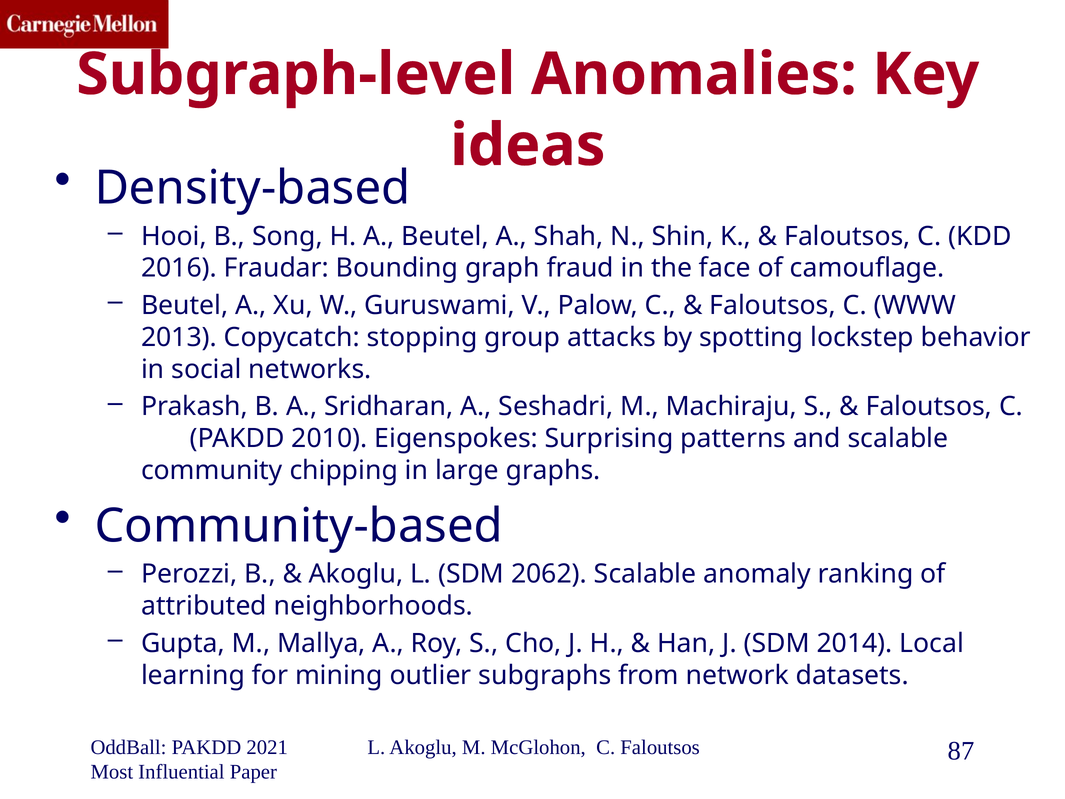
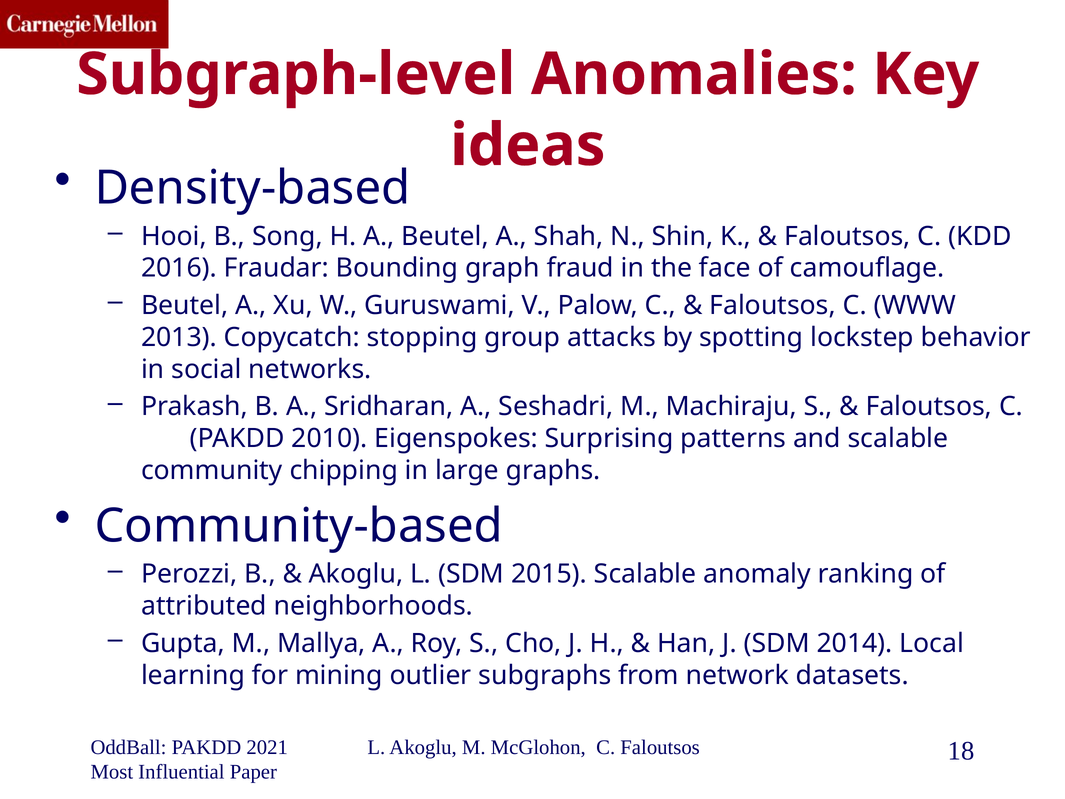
2062: 2062 -> 2015
87: 87 -> 18
